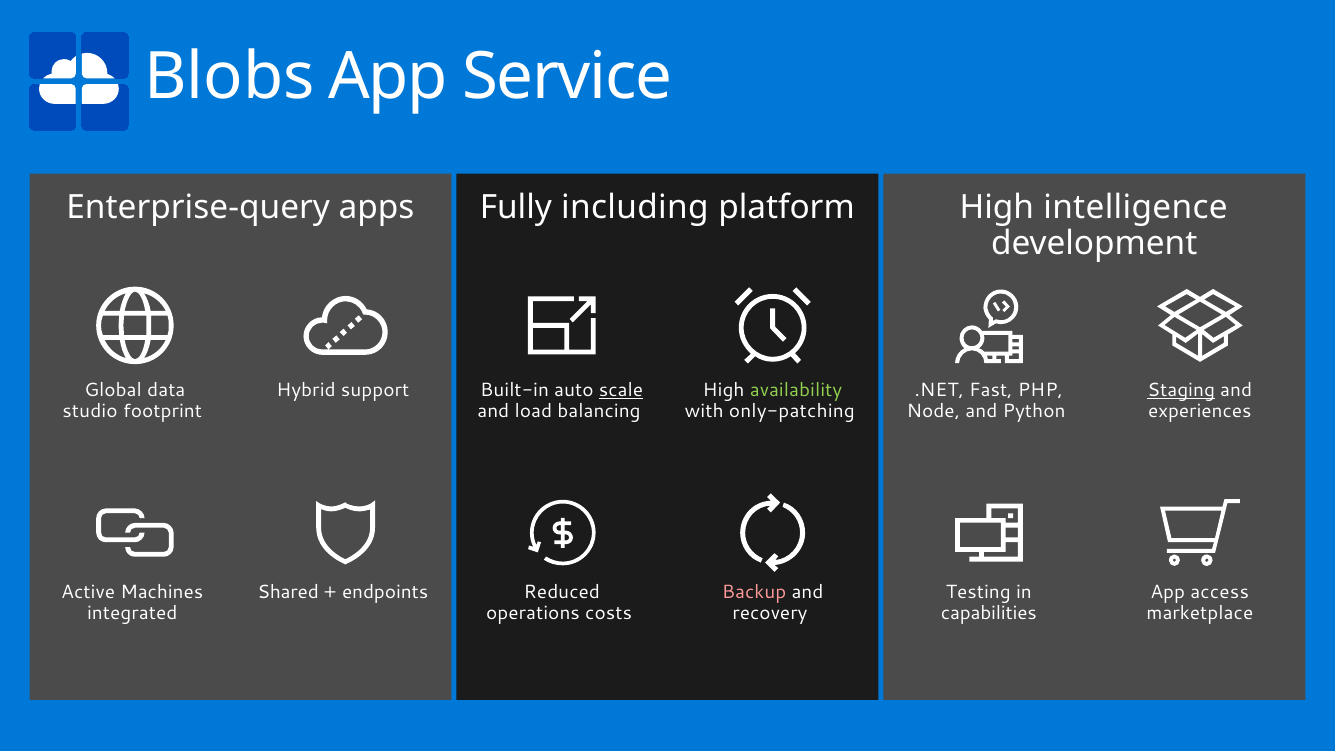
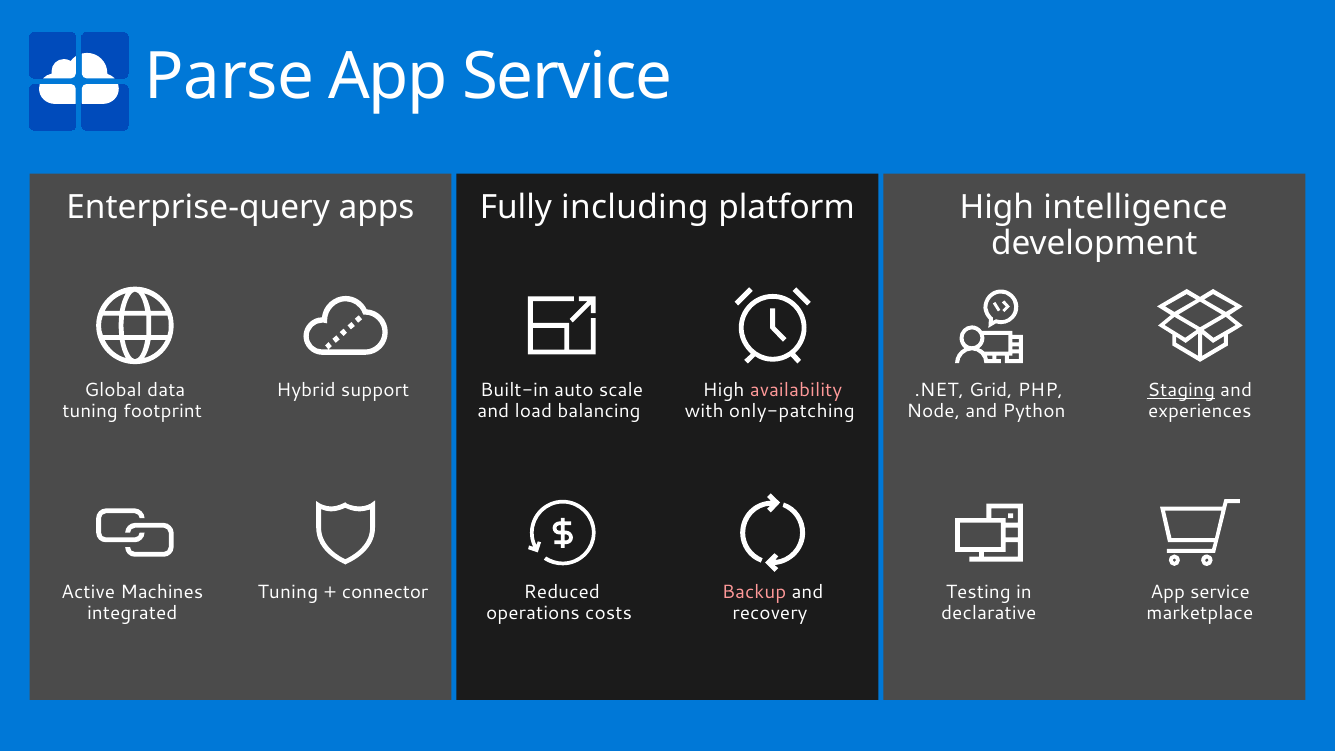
Blobs: Blobs -> Parse
scale underline: present -> none
availability colour: light green -> pink
Fast: Fast -> Grid
studio at (90, 411): studio -> tuning
Shared at (288, 592): Shared -> Tuning
endpoints: endpoints -> connector
access at (1220, 592): access -> service
capabilities: capabilities -> declarative
